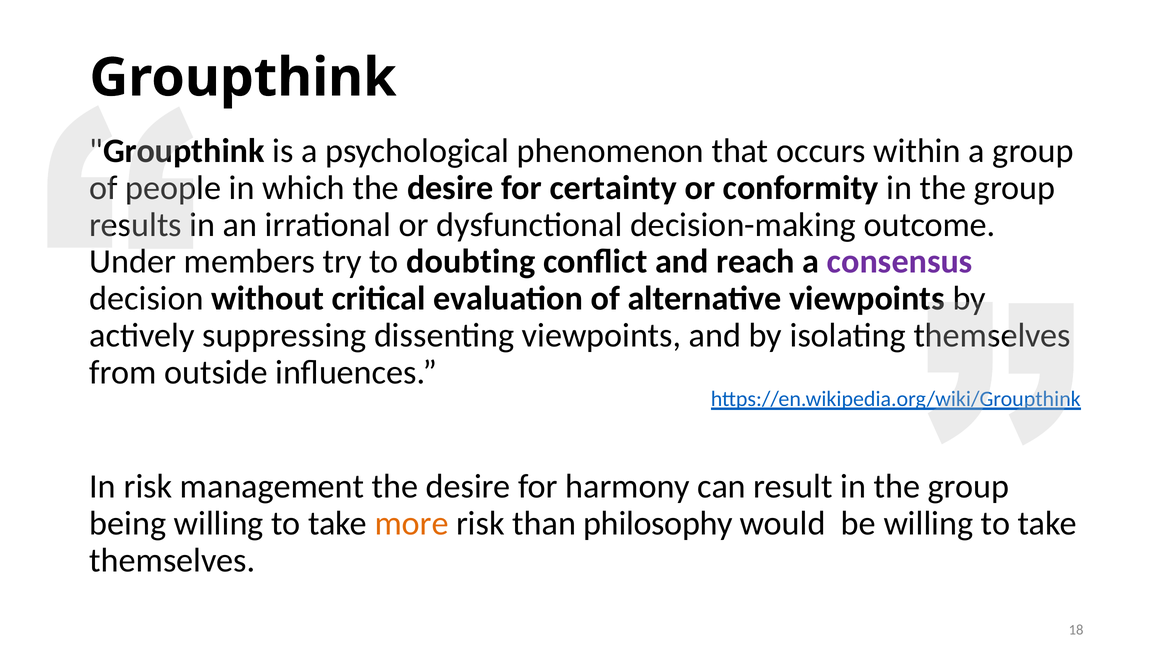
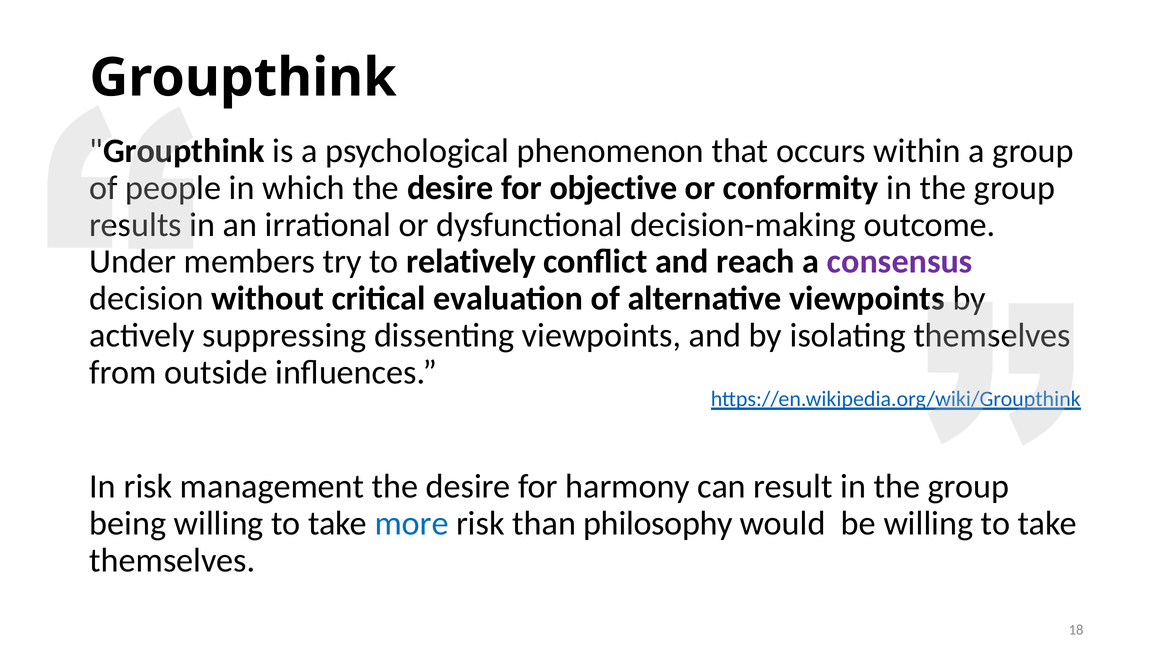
certainty: certainty -> objective
doubting: doubting -> relatively
more colour: orange -> blue
